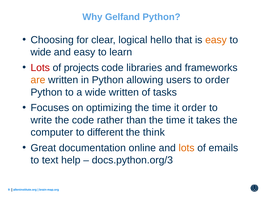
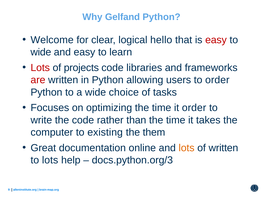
Choosing: Choosing -> Welcome
easy at (216, 40) colour: orange -> red
are colour: orange -> red
wide written: written -> choice
different: different -> existing
think: think -> them
of emails: emails -> written
to text: text -> lots
